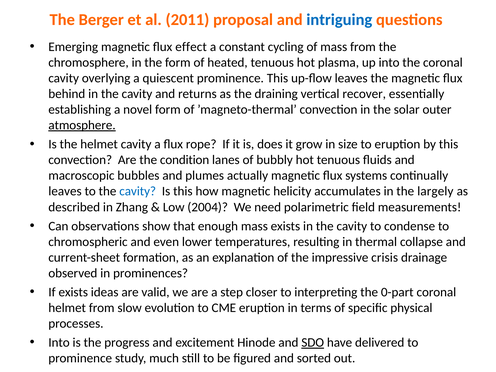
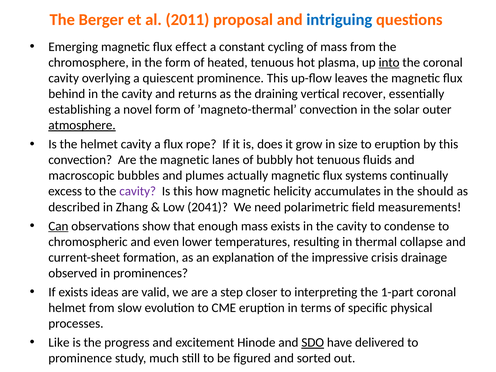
into at (389, 62) underline: none -> present
Are the condition: condition -> magnetic
leaves at (65, 191): leaves -> excess
cavity at (138, 191) colour: blue -> purple
largely: largely -> should
2004: 2004 -> 2041
Can underline: none -> present
0-part: 0-part -> 1-part
Into at (59, 343): Into -> Like
